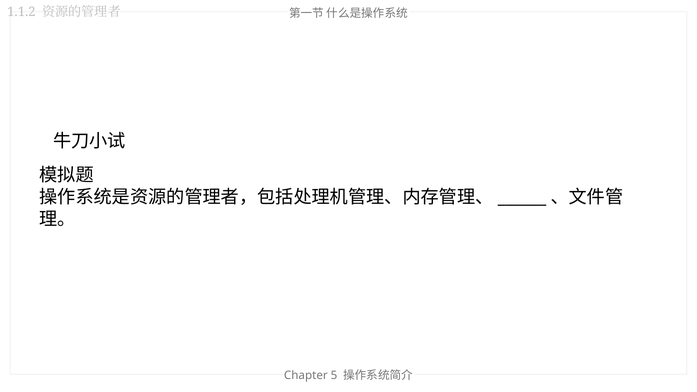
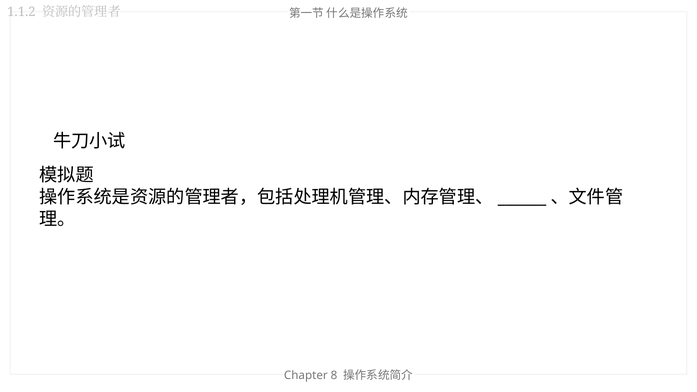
5: 5 -> 8
